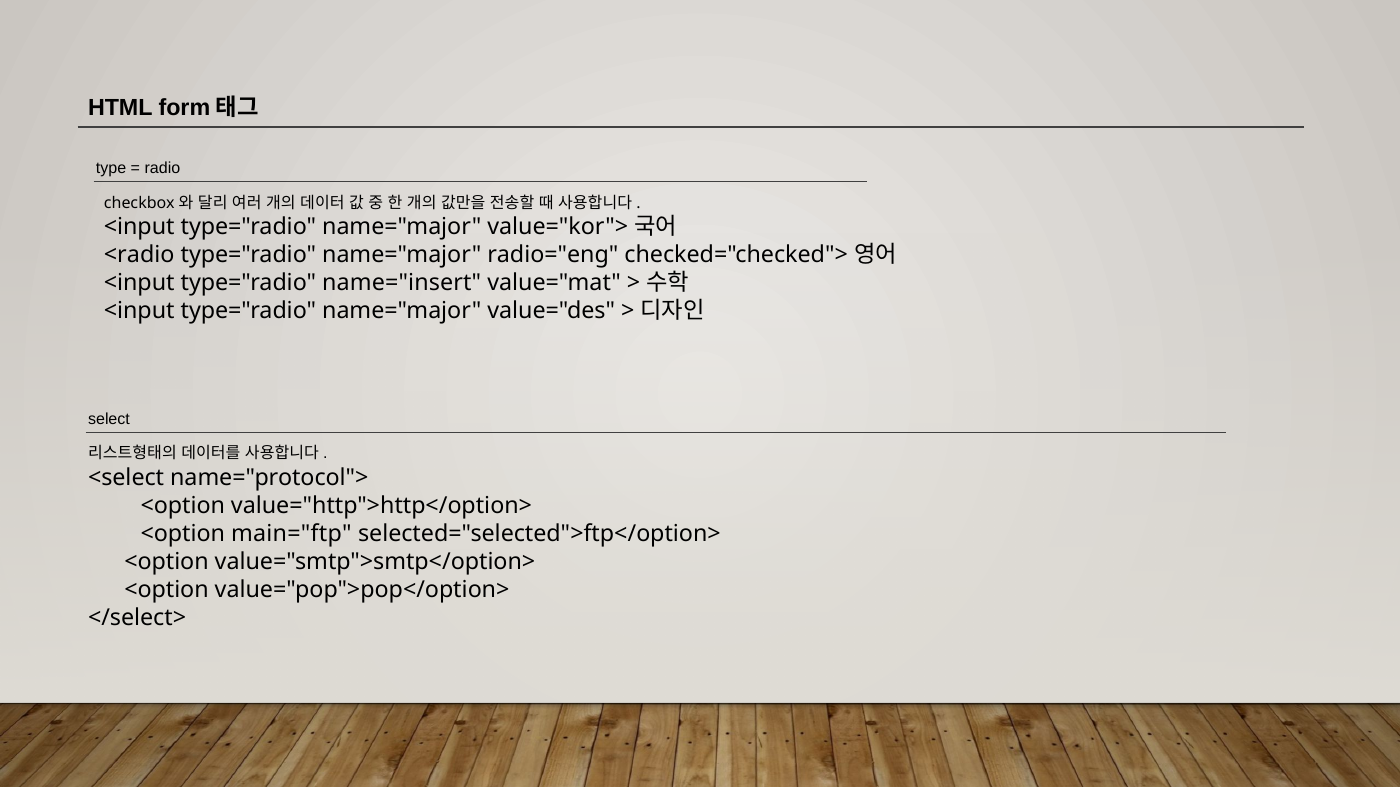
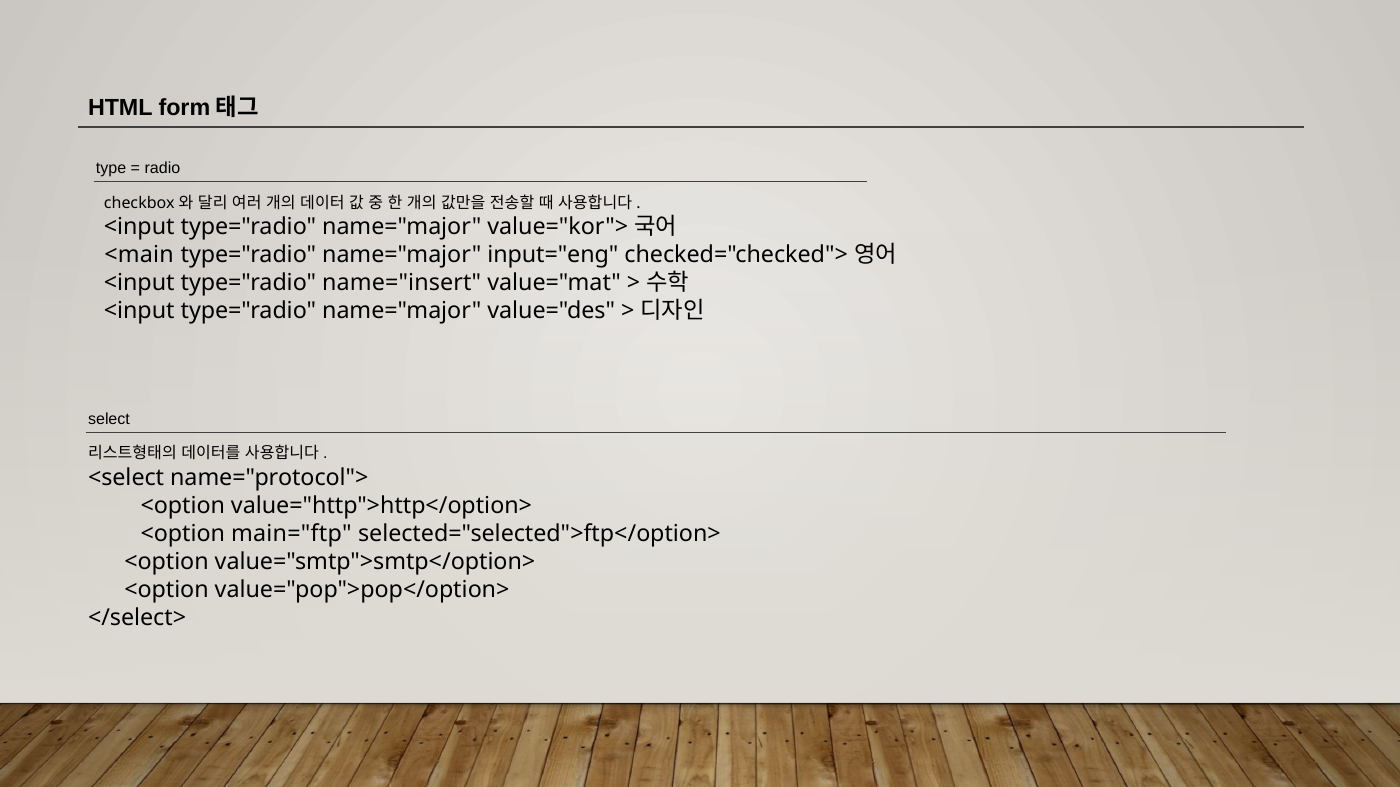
<radio: <radio -> <main
radio="eng: radio="eng -> input="eng
